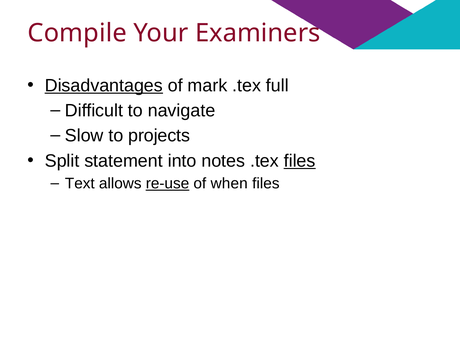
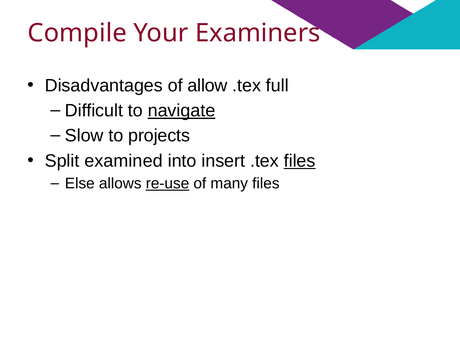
Disadvantages underline: present -> none
mark: mark -> allow
navigate underline: none -> present
statement: statement -> examined
notes: notes -> insert
Text: Text -> Else
when: when -> many
